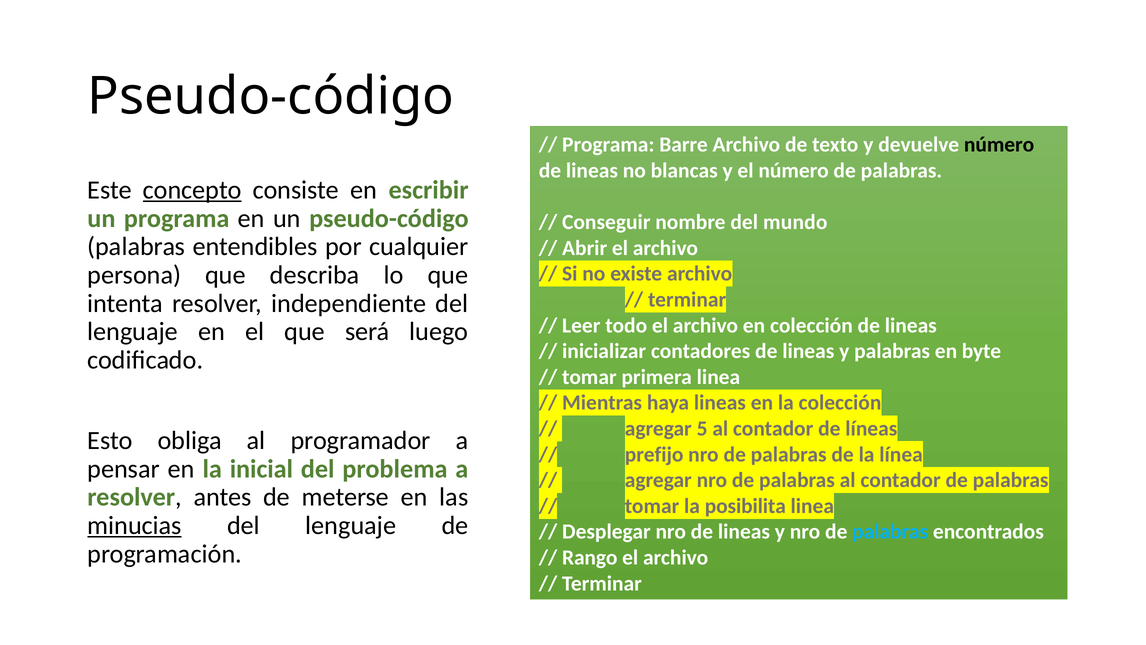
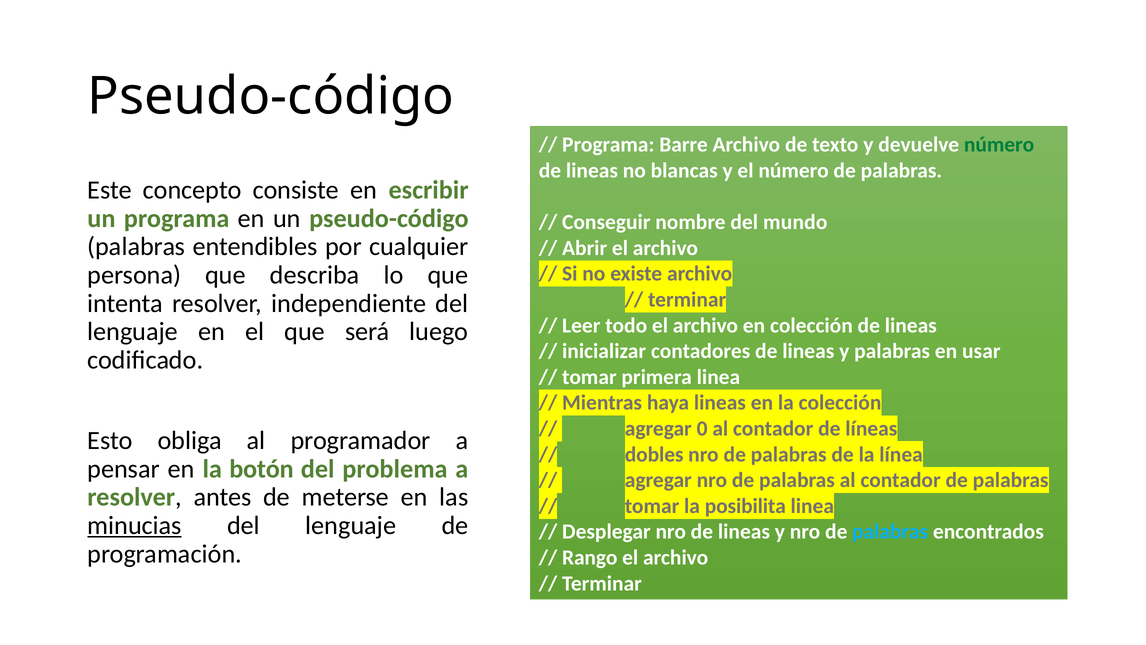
número at (999, 145) colour: black -> green
concepto underline: present -> none
byte: byte -> usar
5: 5 -> 0
prefijo: prefijo -> dobles
inicial: inicial -> botón
